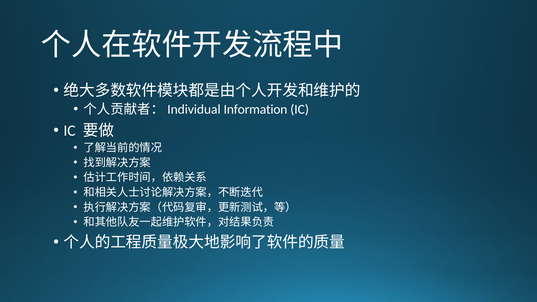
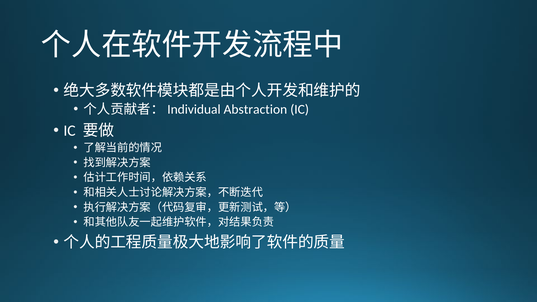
Information: Information -> Abstraction
